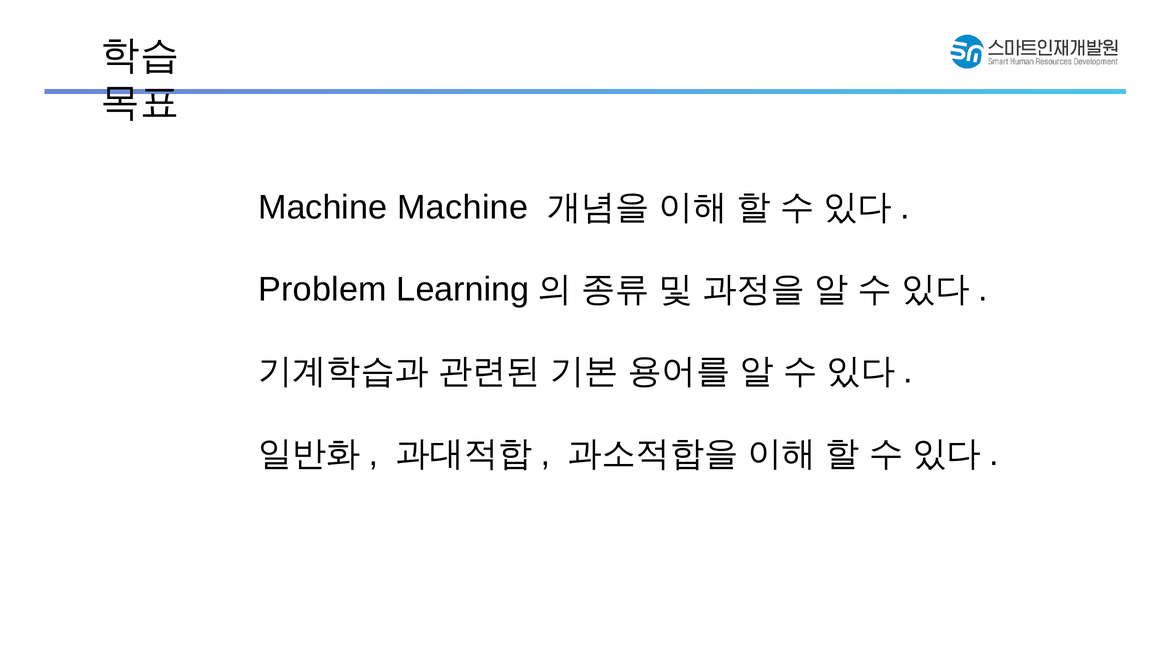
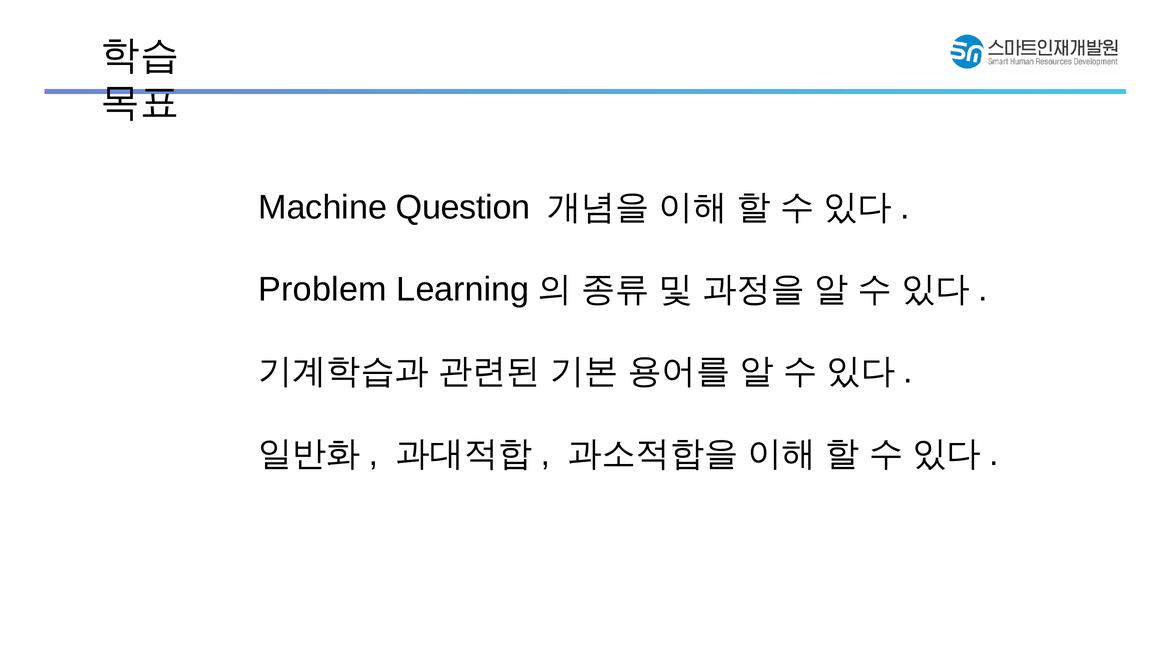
Machine Machine: Machine -> Question
